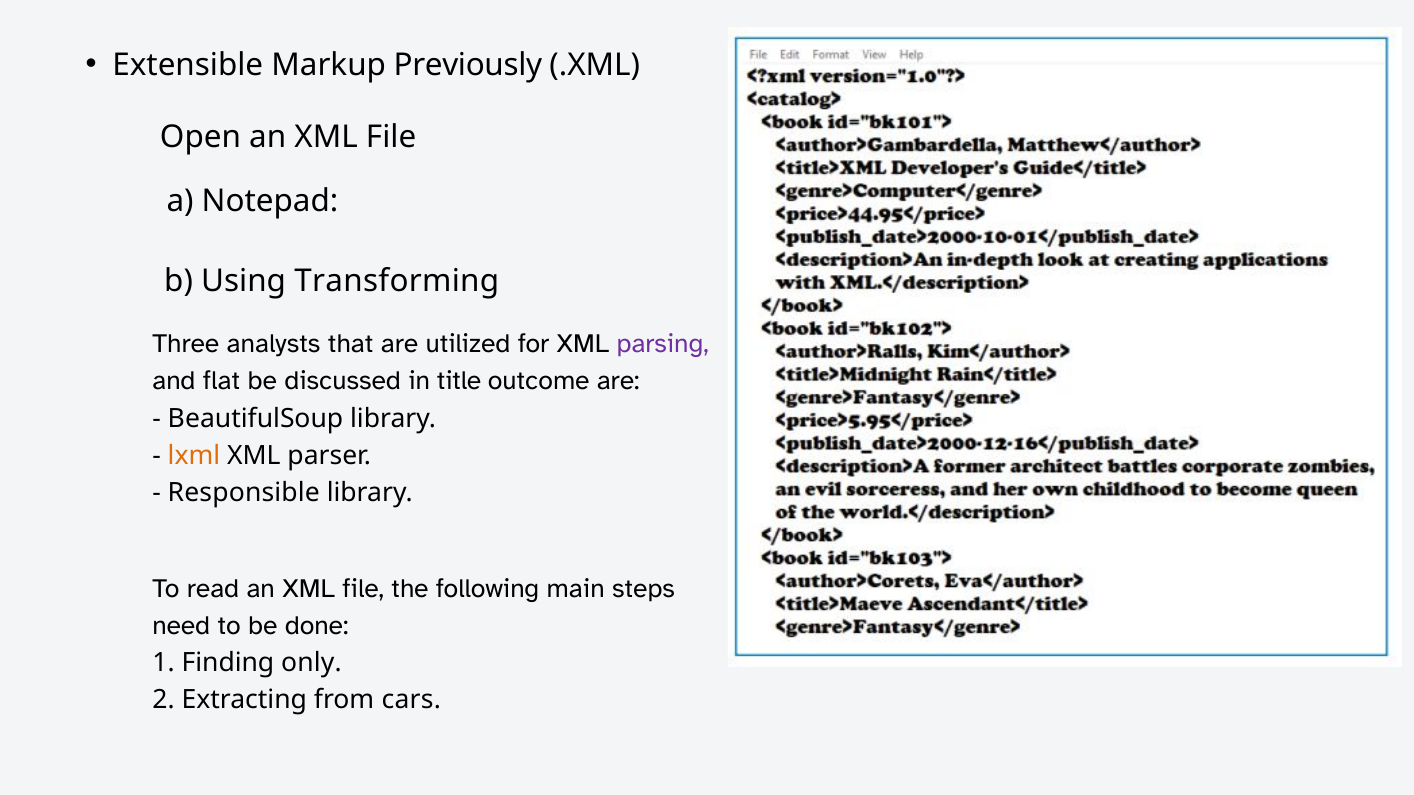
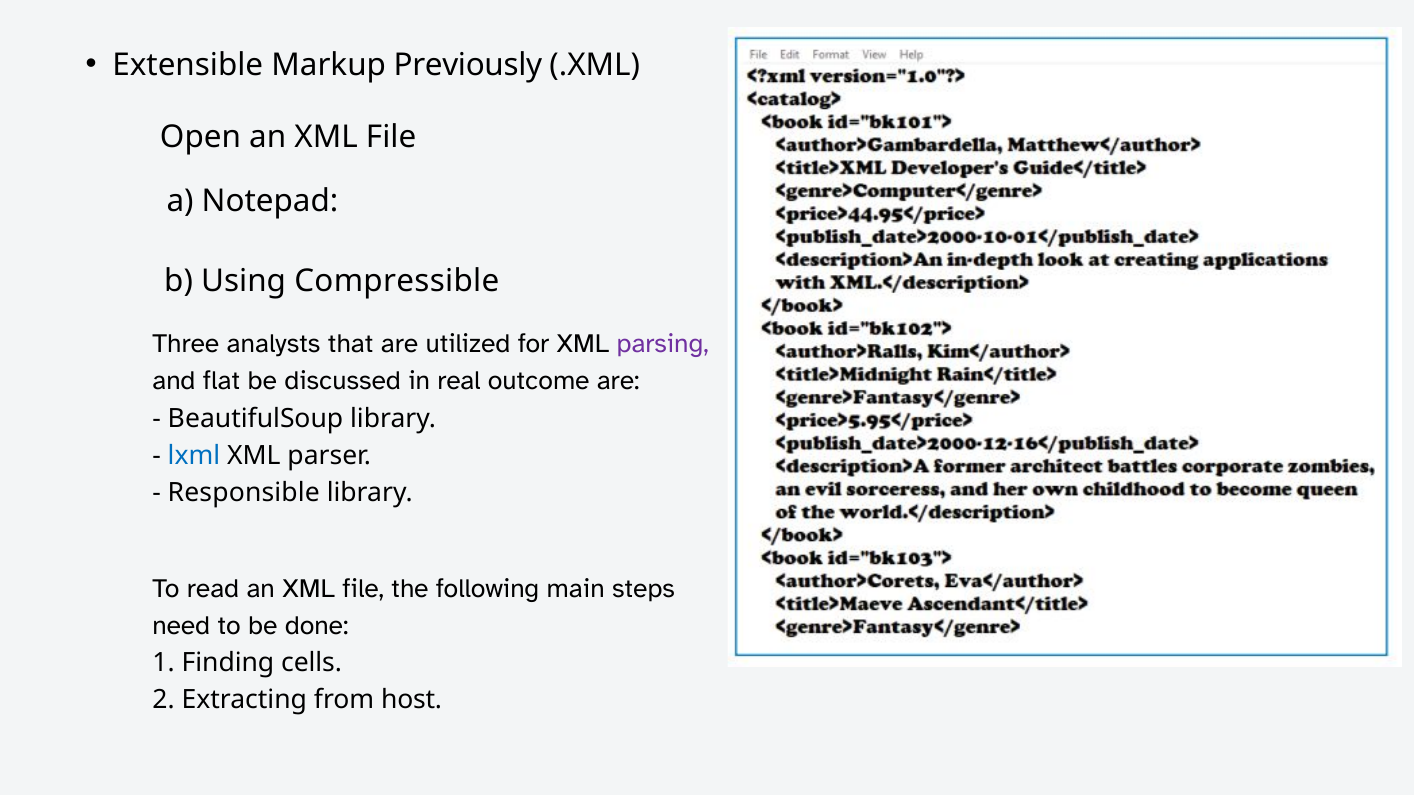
Transforming: Transforming -> Compressible
title: title -> real
lxml colour: orange -> blue
only: only -> cells
cars: cars -> host
